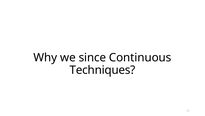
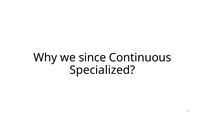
Techniques: Techniques -> Specialized
